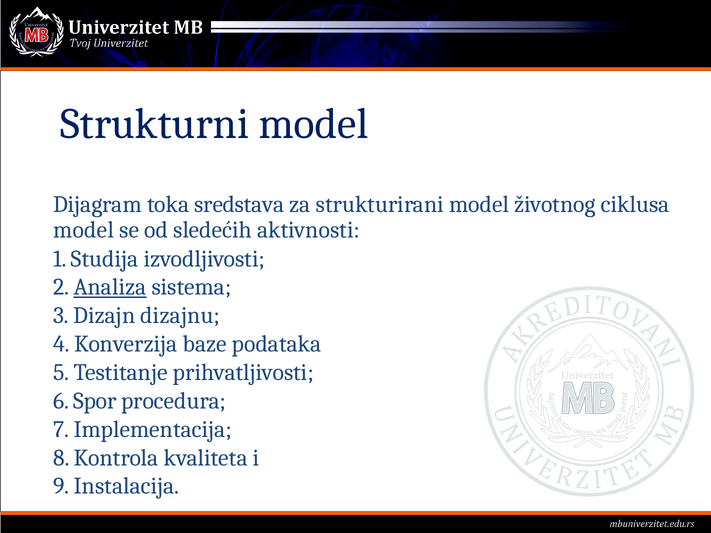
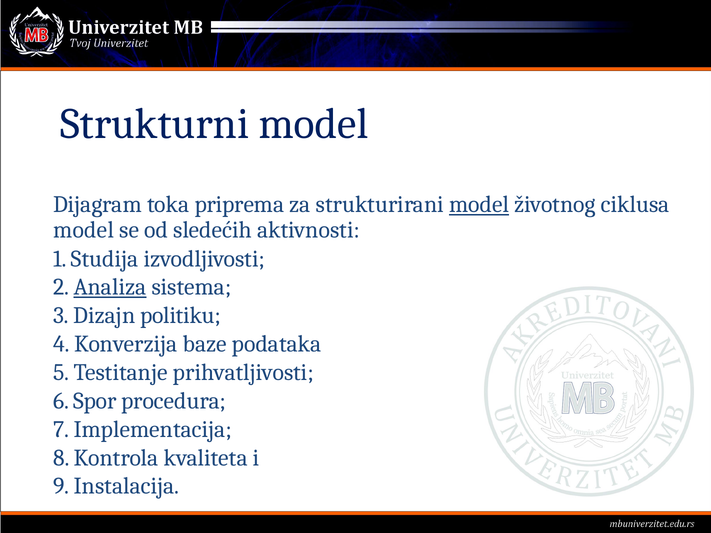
sredstava: sredstava -> priprema
model at (479, 204) underline: none -> present
dizajnu: dizajnu -> politiku
